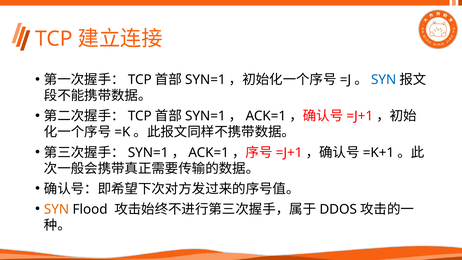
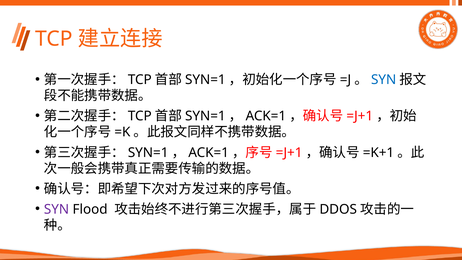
SYN at (56, 209) colour: orange -> purple
